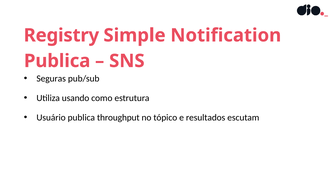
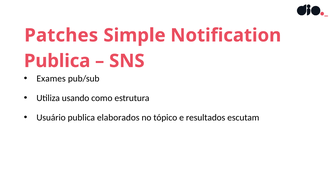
Registry: Registry -> Patches
Seguras: Seguras -> Exames
throughput: throughput -> elaborados
